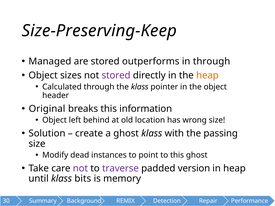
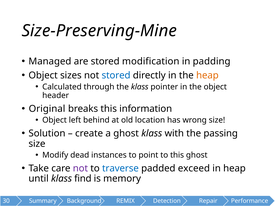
Size-Preserving-Keep: Size-Preserving-Keep -> Size-Preserving-Mine
outperforms: outperforms -> modification
in through: through -> padding
stored at (116, 76) colour: purple -> blue
traverse colour: purple -> blue
version: version -> exceed
bits: bits -> find
